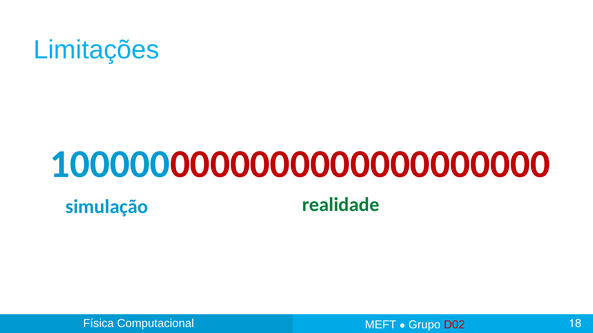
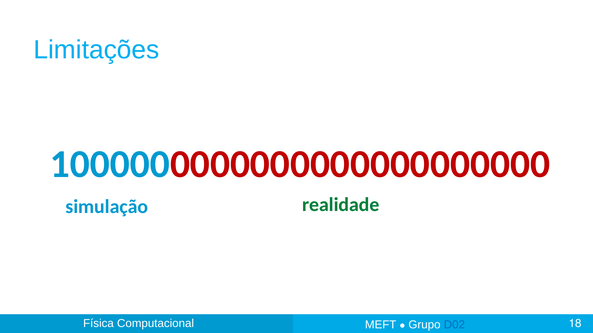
D02 colour: red -> blue
